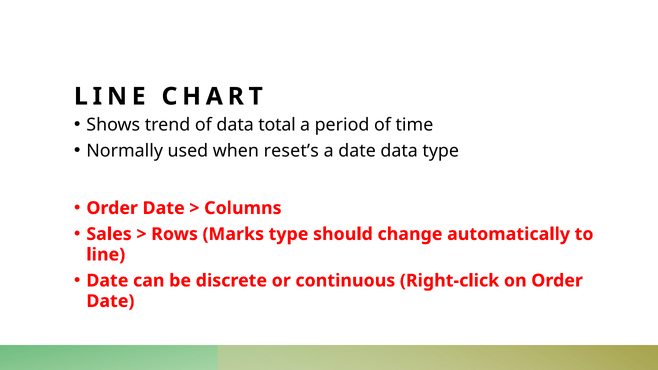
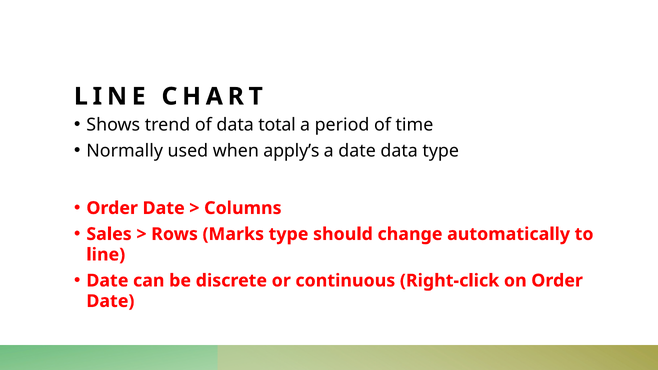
reset’s: reset’s -> apply’s
